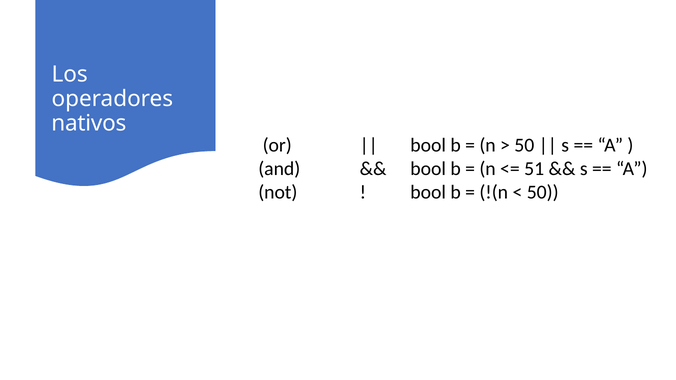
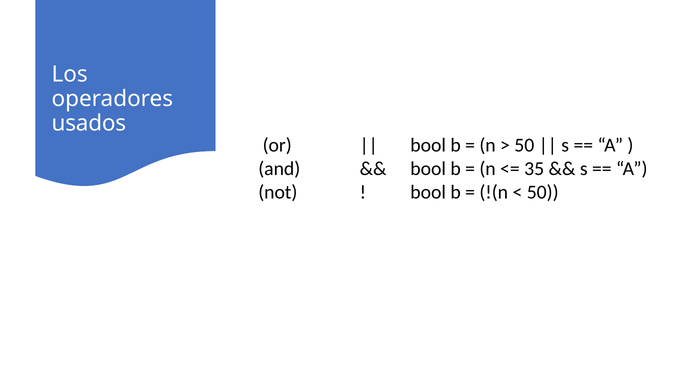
nativos: nativos -> usados
51: 51 -> 35
